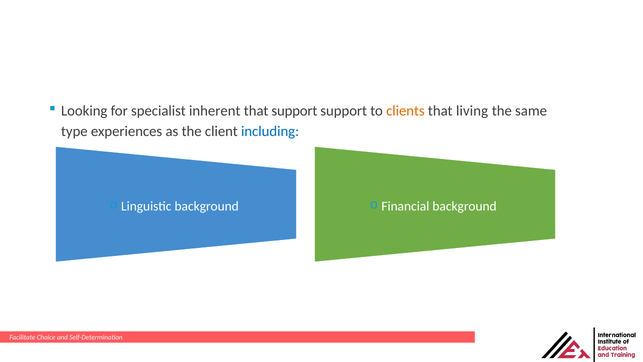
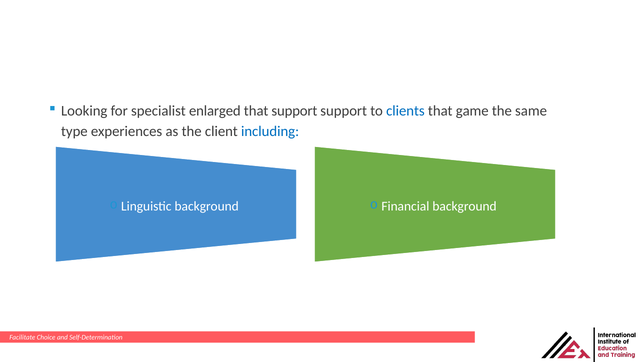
inherent: inherent -> enlarged
clients colour: orange -> blue
living: living -> game
